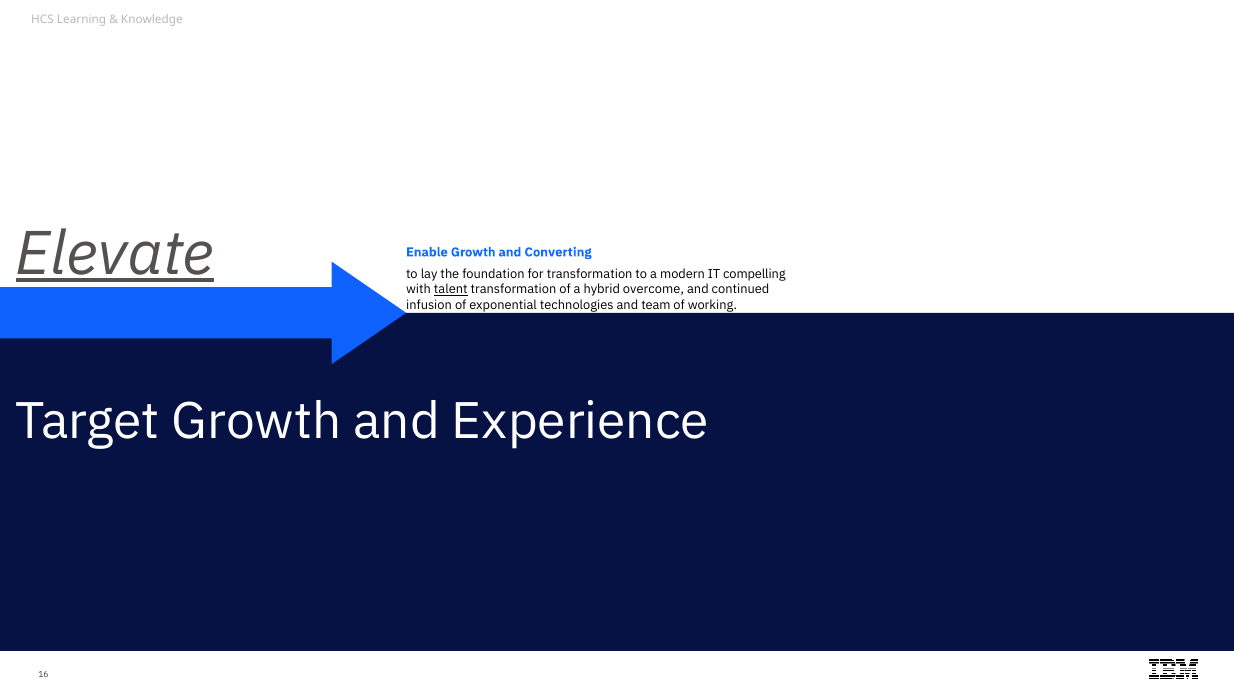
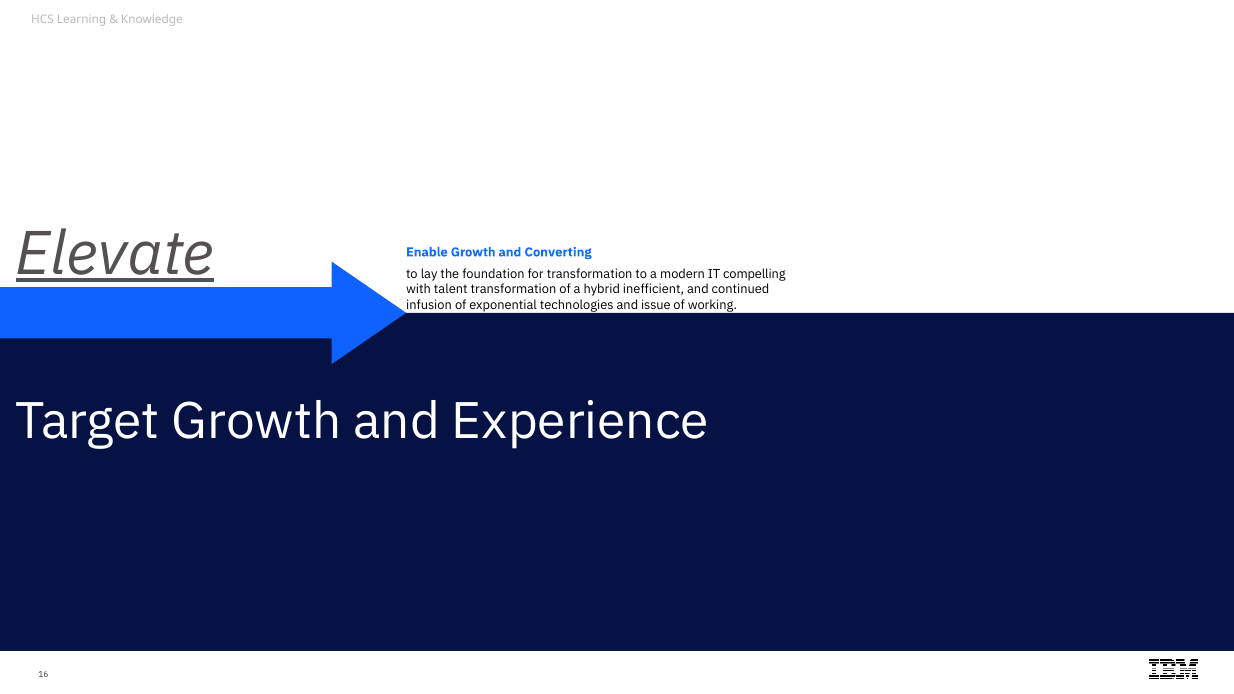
talent underline: present -> none
overcome: overcome -> inefficient
team: team -> issue
